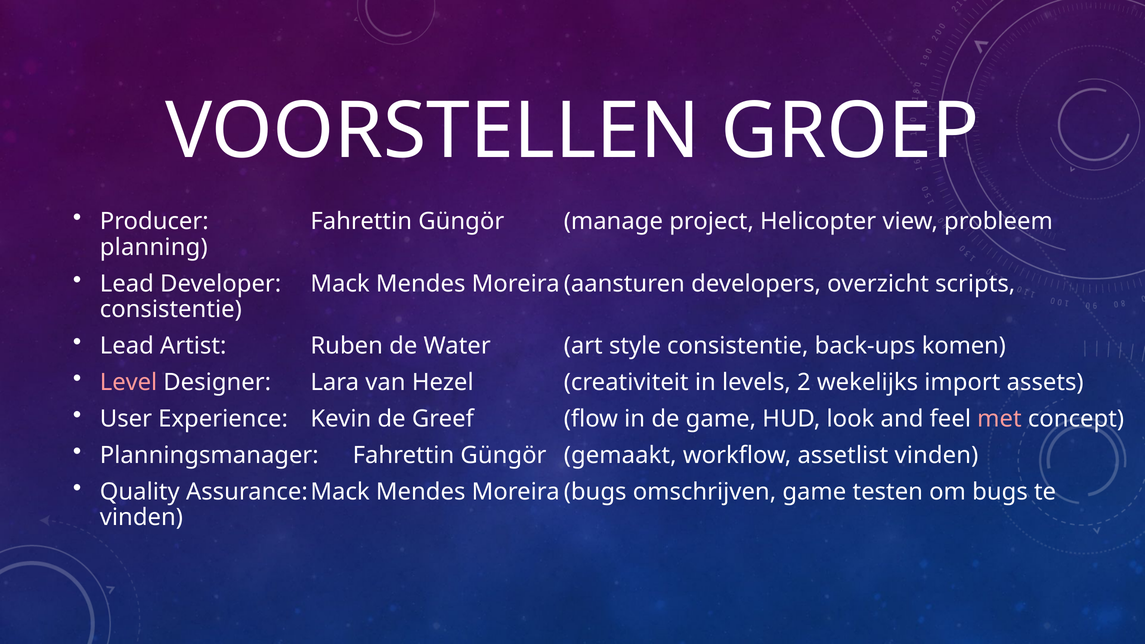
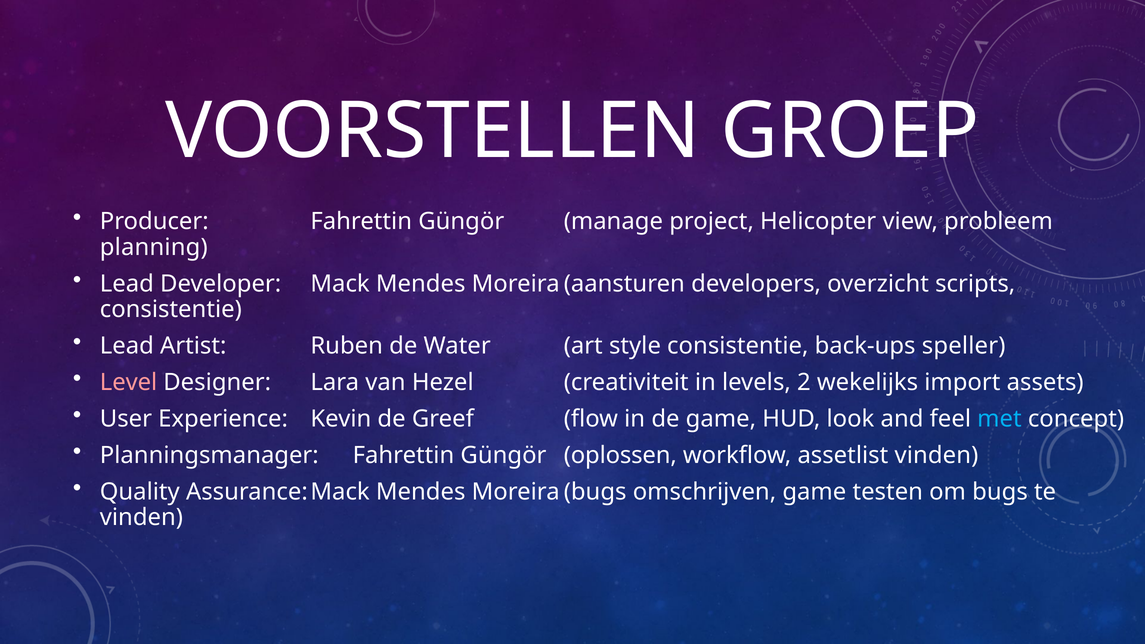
komen: komen -> speller
met colour: pink -> light blue
gemaakt: gemaakt -> oplossen
